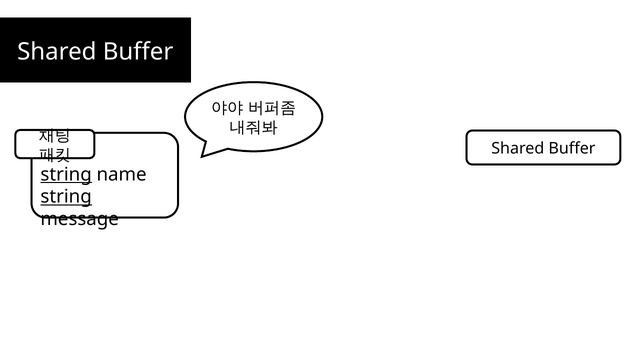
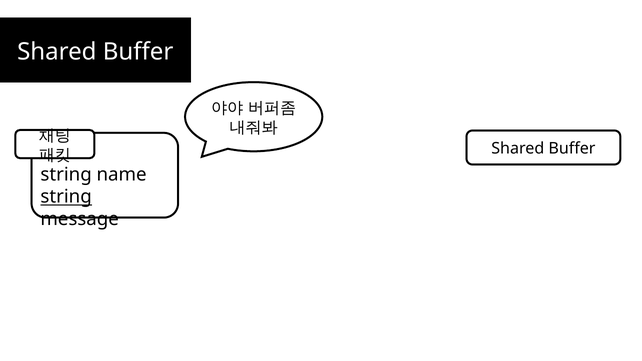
string at (66, 174) underline: present -> none
